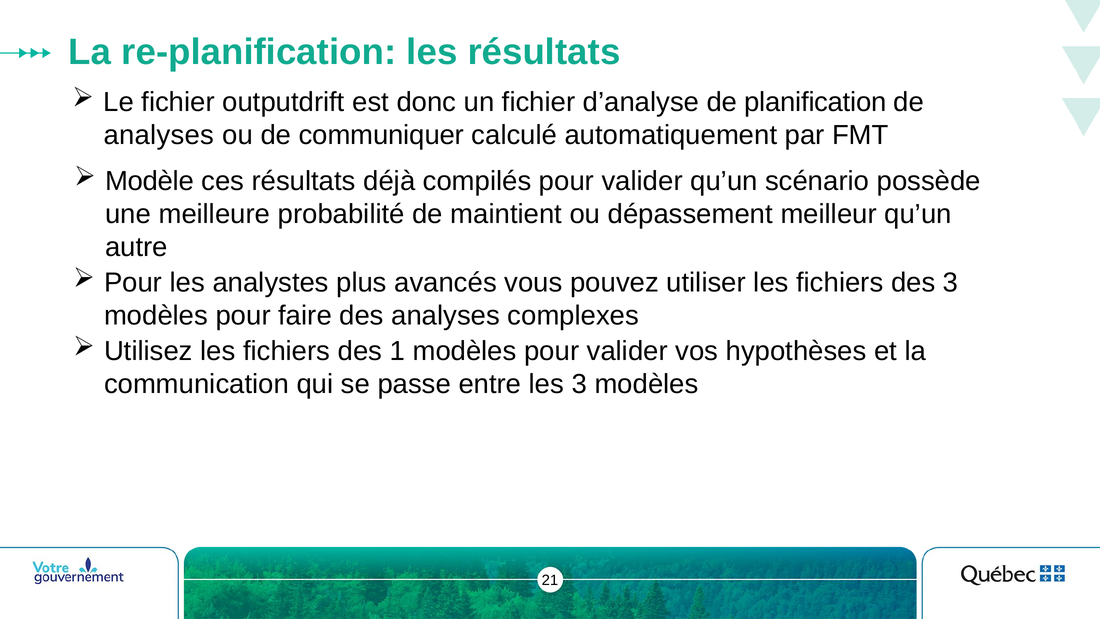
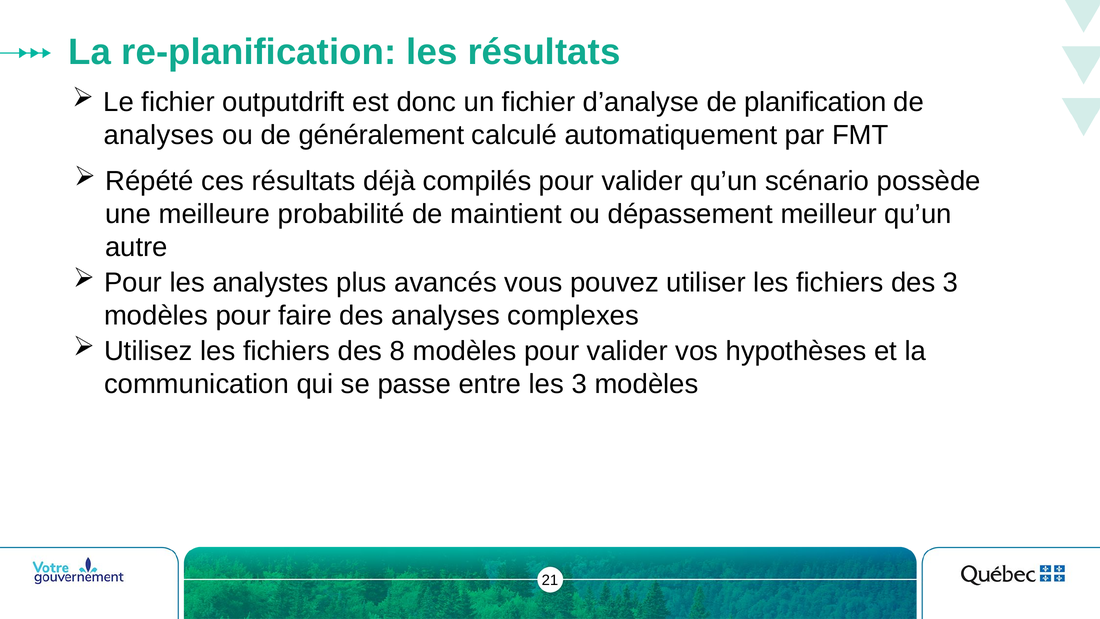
communiquer: communiquer -> généralement
Modèle: Modèle -> Répété
1: 1 -> 8
